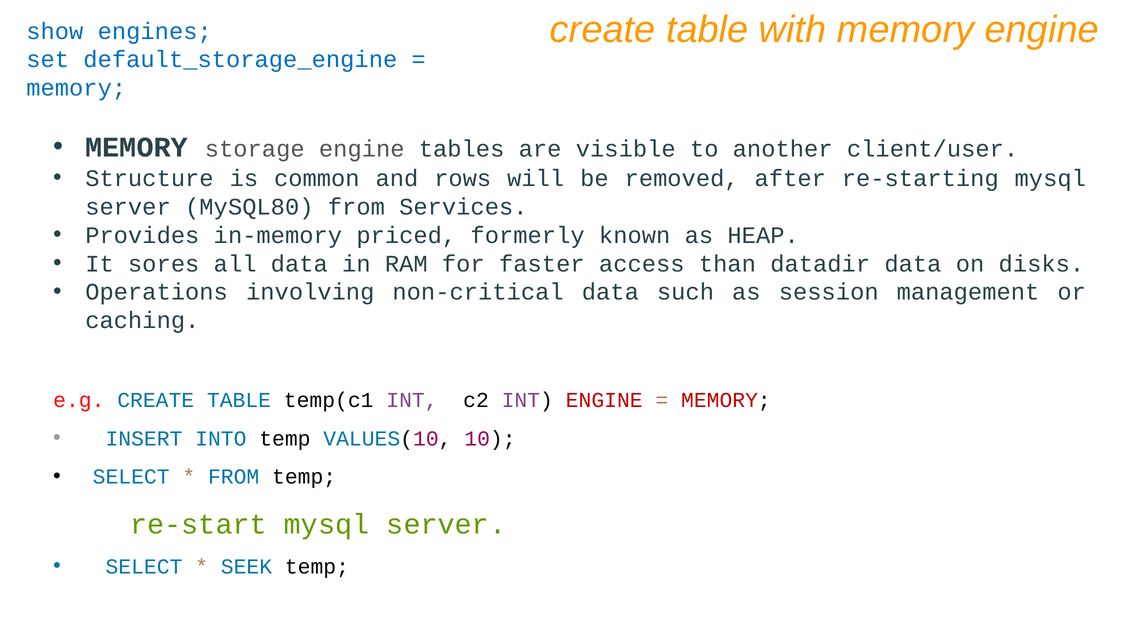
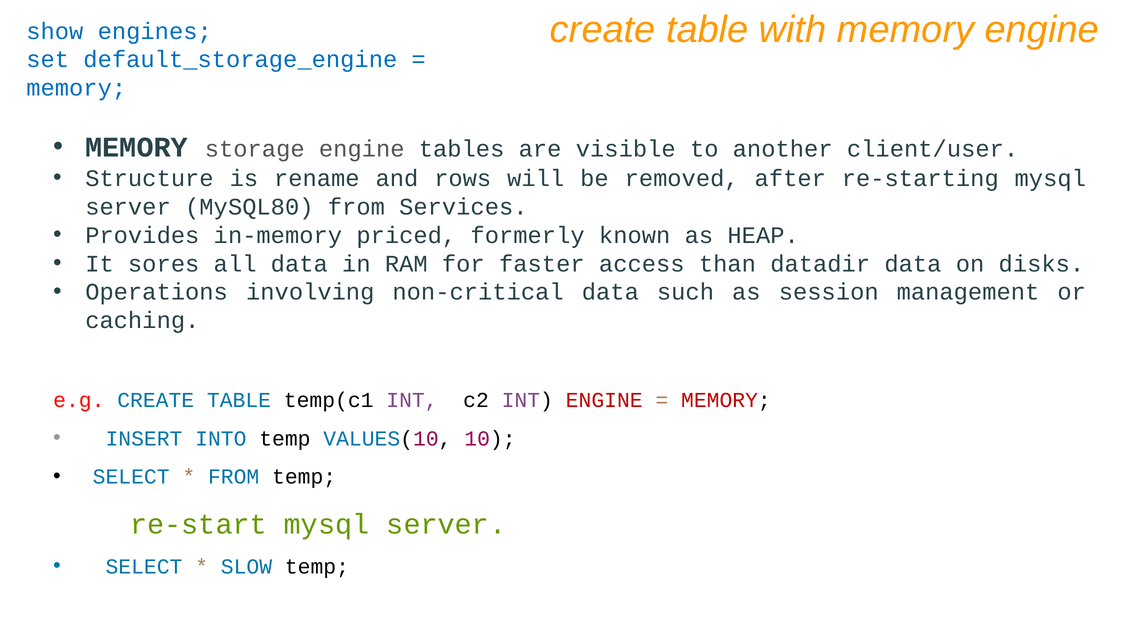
common: common -> rename
SEEK: SEEK -> SLOW
